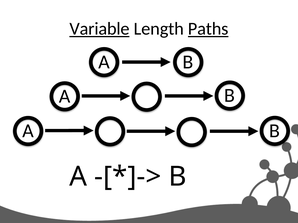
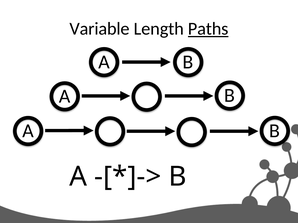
Variable underline: present -> none
